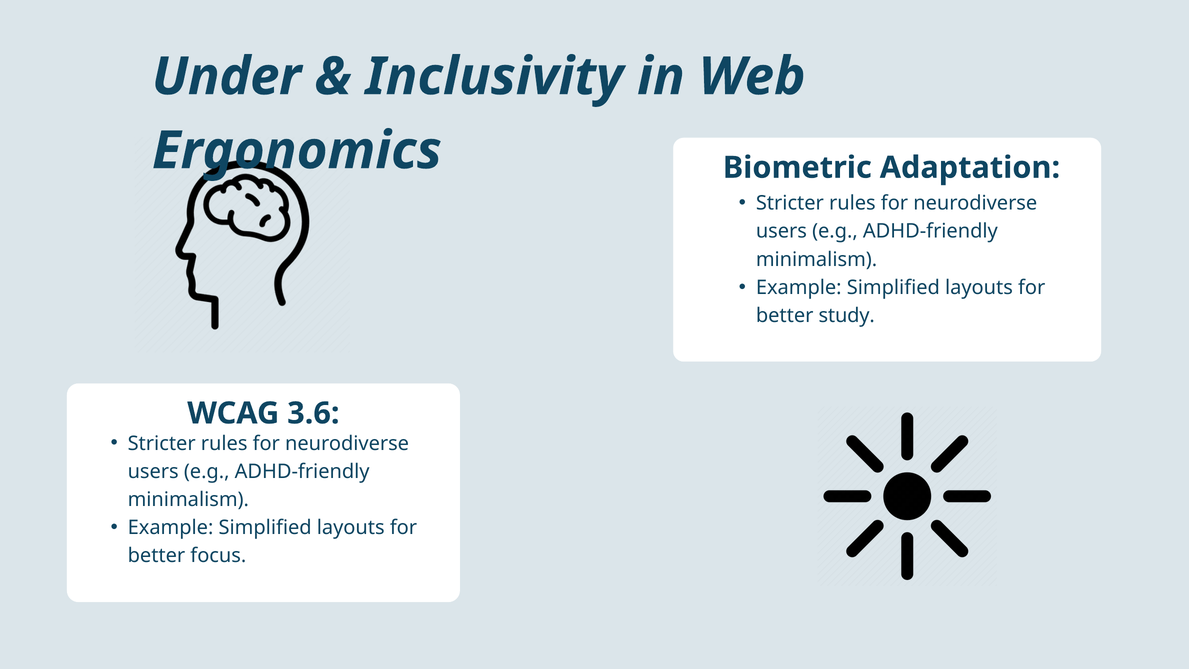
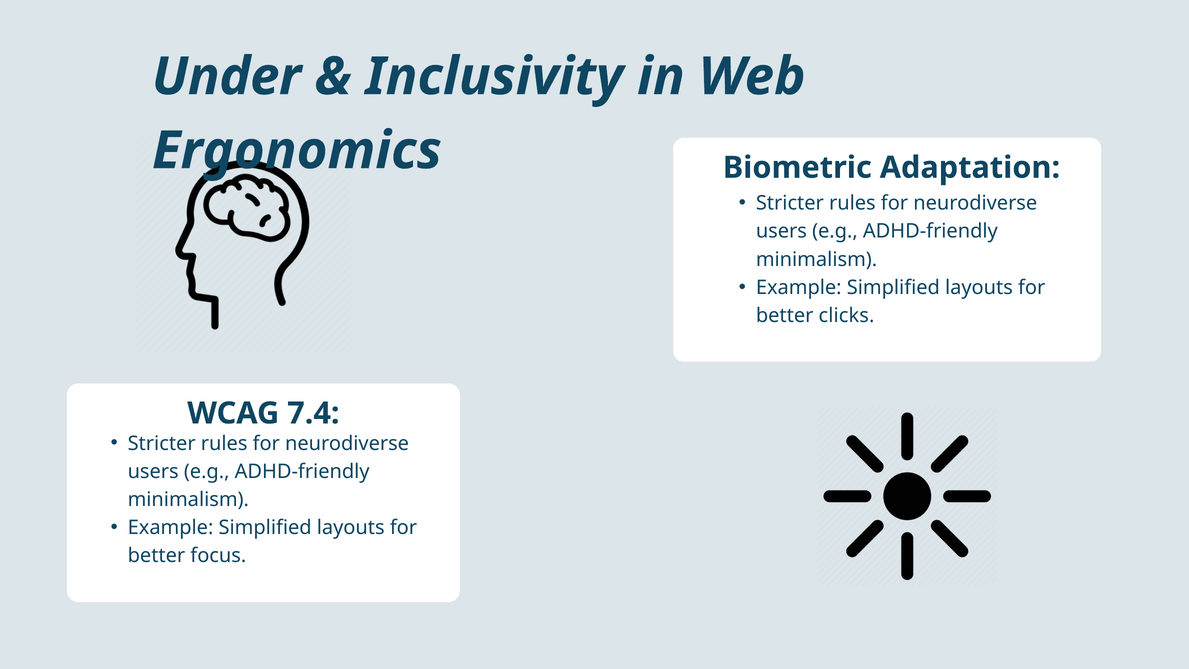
study: study -> clicks
3.6: 3.6 -> 7.4
